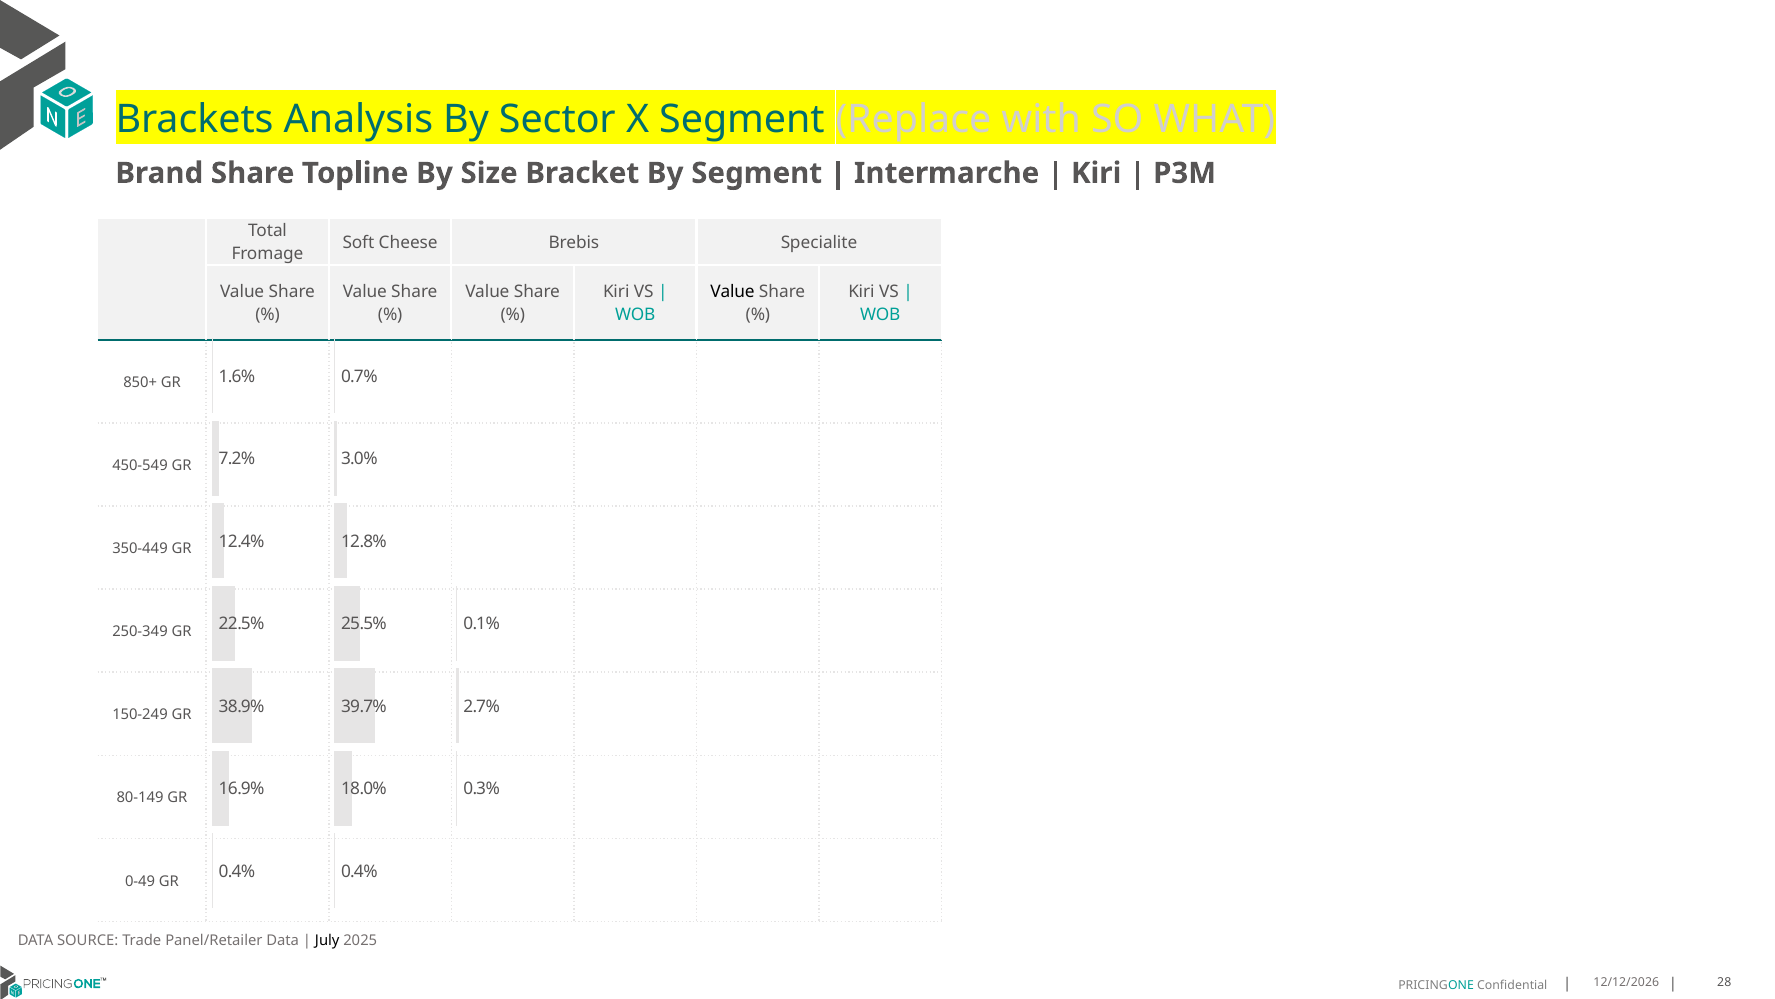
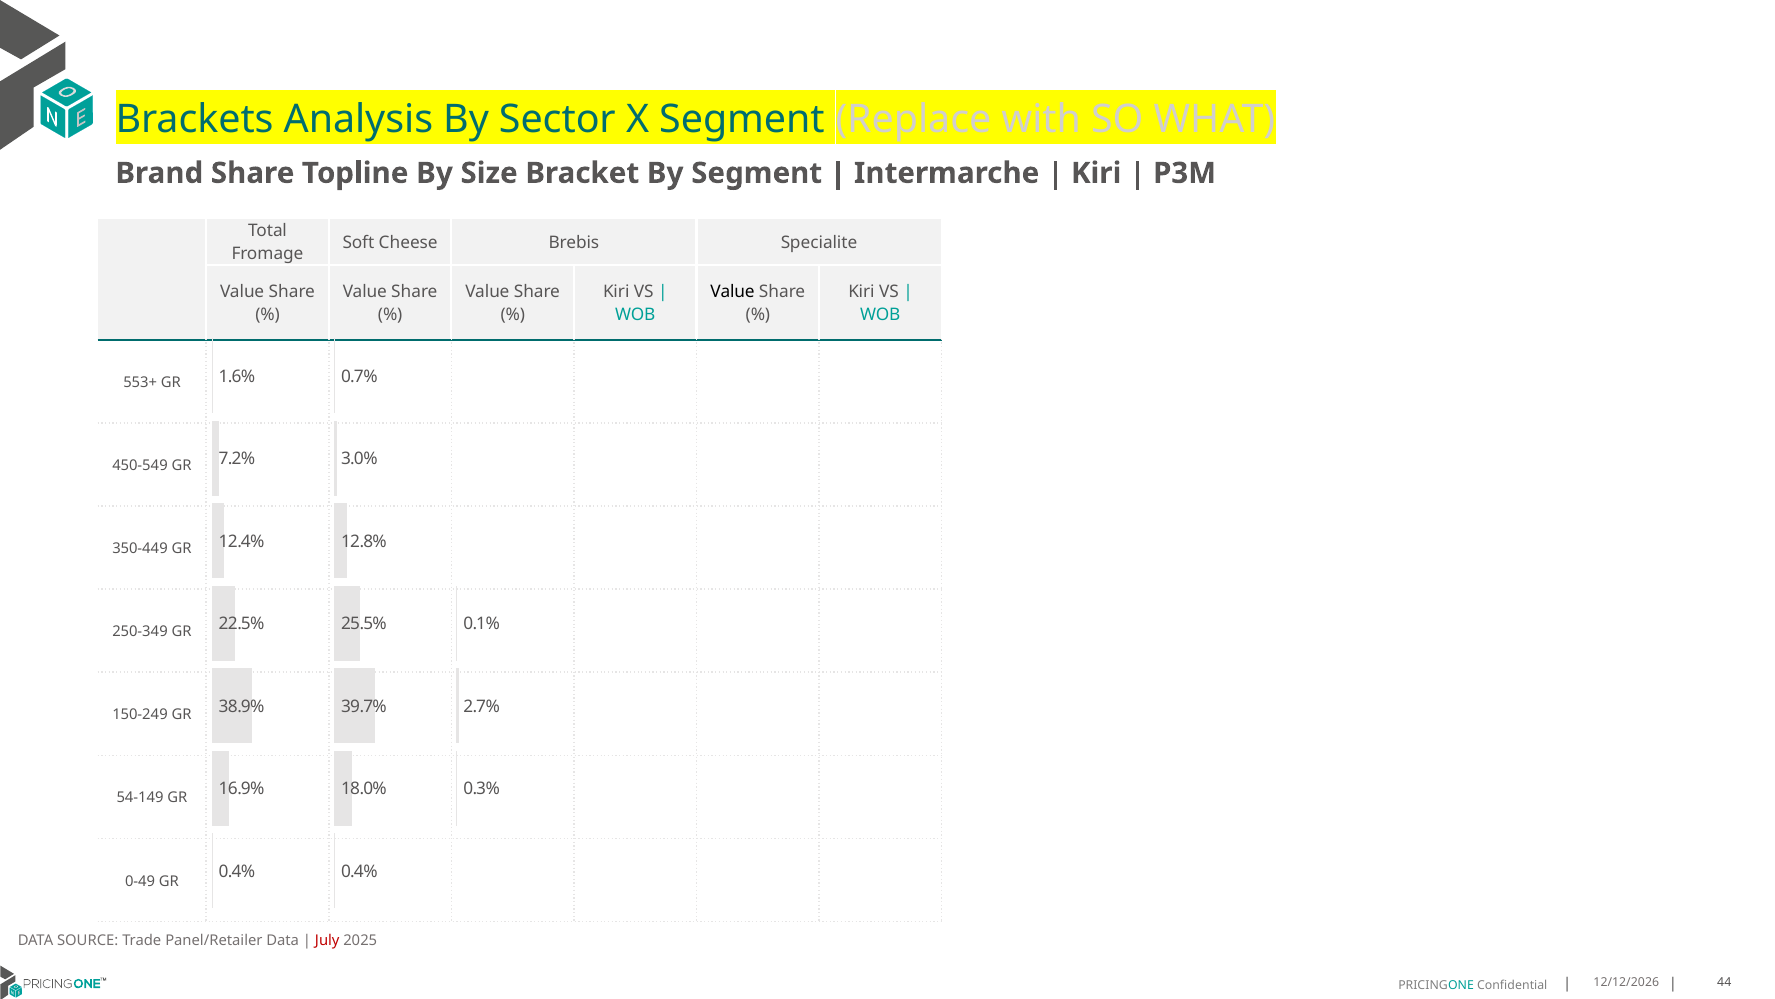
850+: 850+ -> 553+
80-149: 80-149 -> 54-149
July colour: black -> red
28: 28 -> 44
